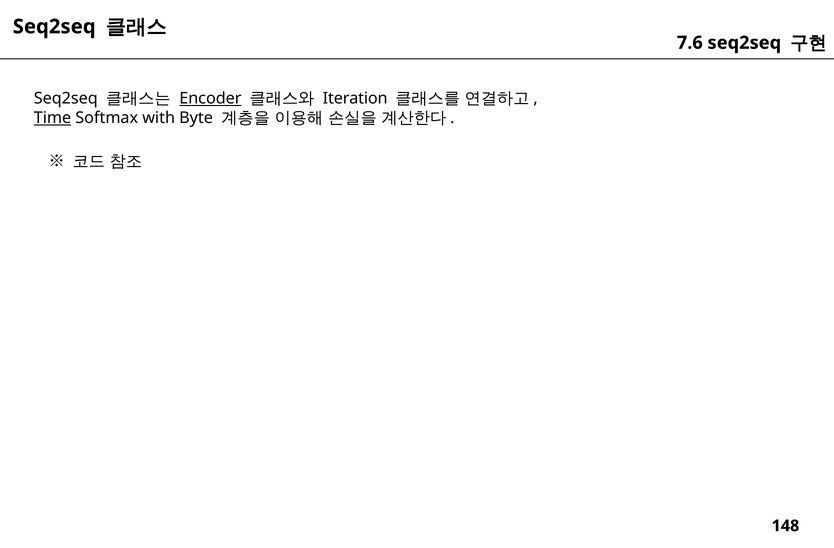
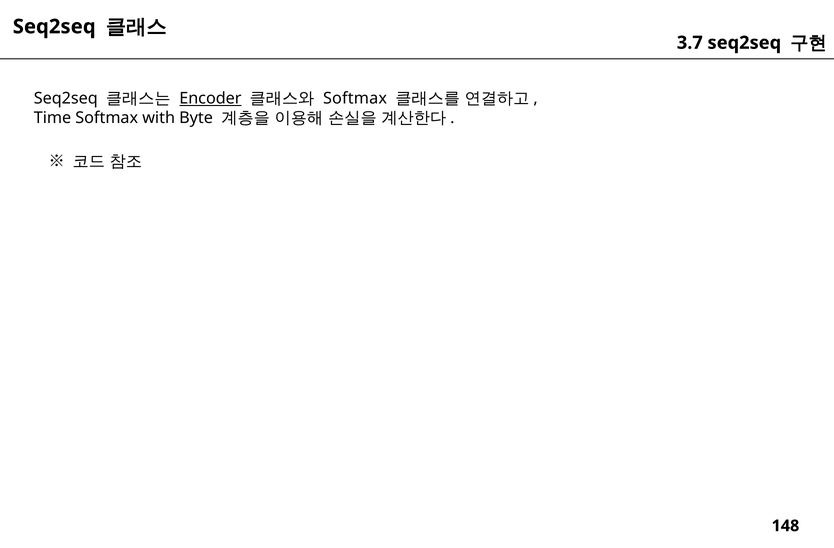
7.6: 7.6 -> 3.7
Iteration at (355, 98): Iteration -> Softmax
Time underline: present -> none
